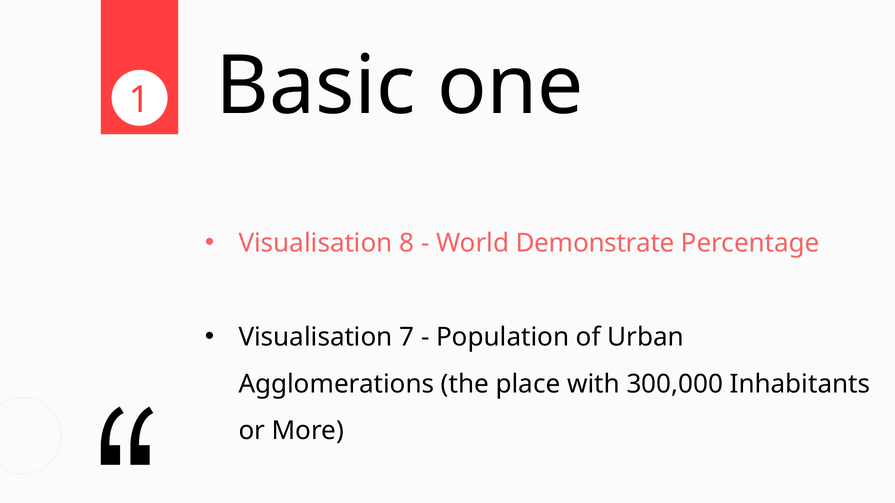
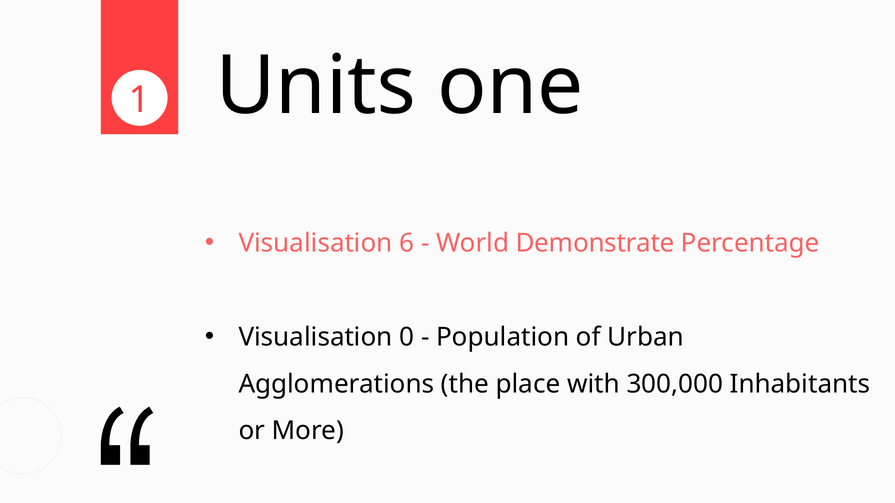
Basic: Basic -> Units
8: 8 -> 6
7: 7 -> 0
